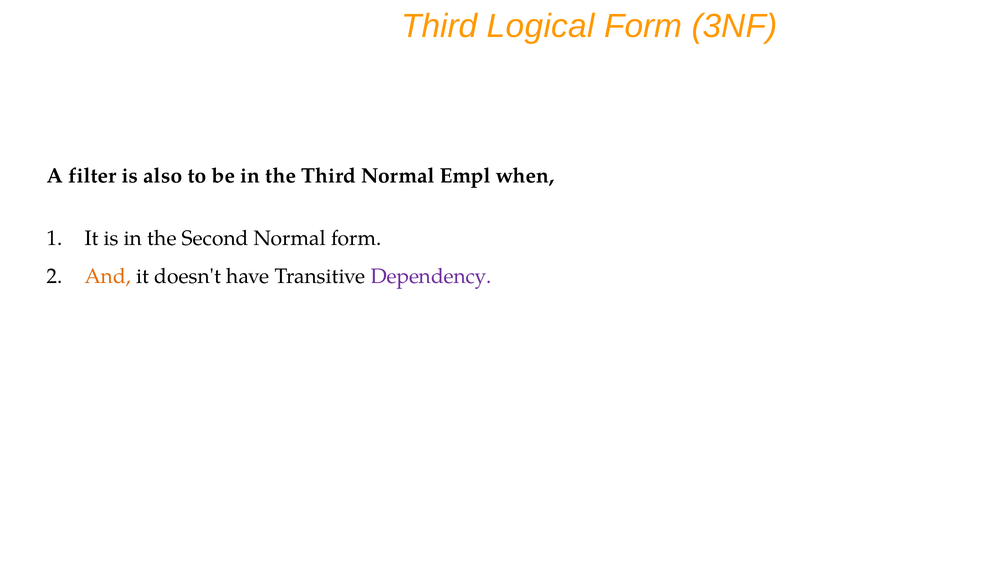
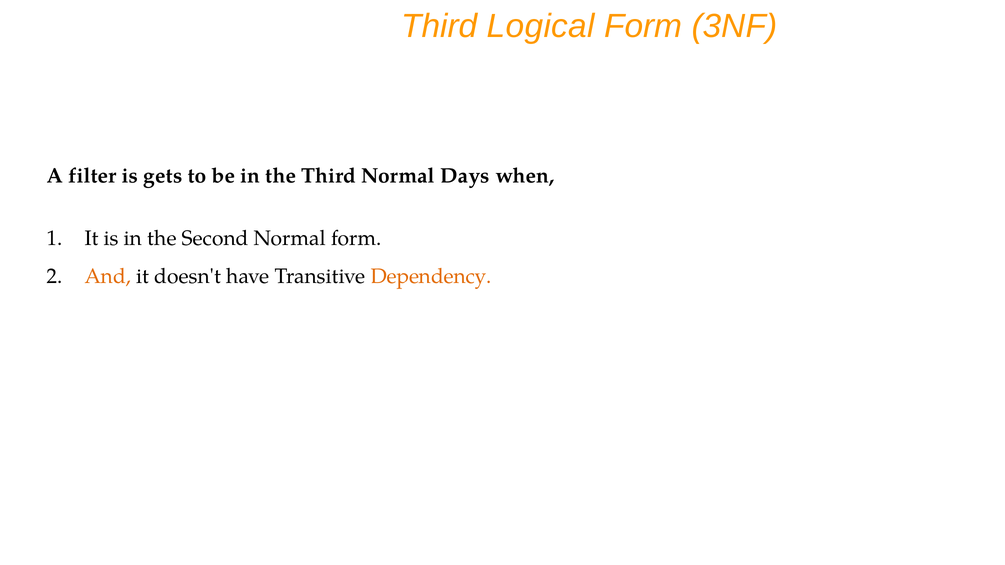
also: also -> gets
Empl: Empl -> Days
Dependency colour: purple -> orange
